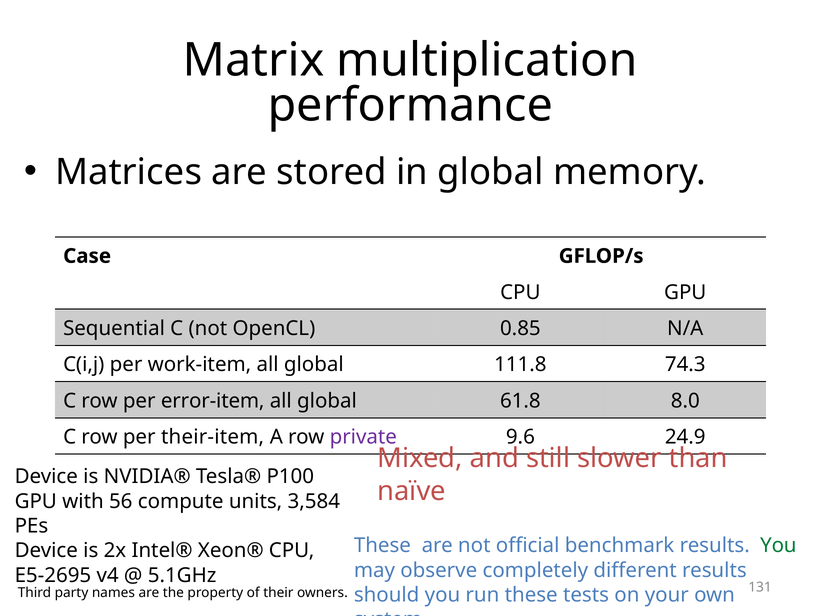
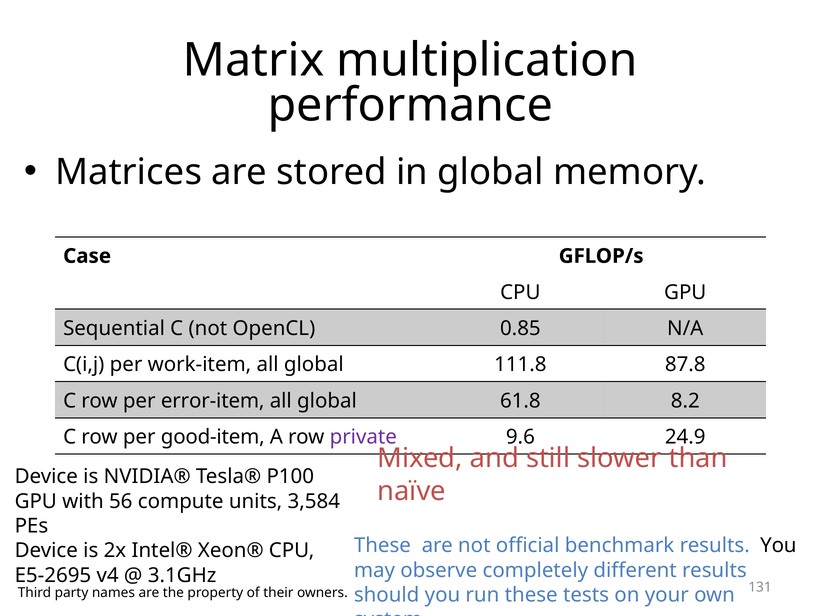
74.3: 74.3 -> 87.8
8.0: 8.0 -> 8.2
their-item: their-item -> good-item
You at (778, 545) colour: green -> black
5.1GHz: 5.1GHz -> 3.1GHz
